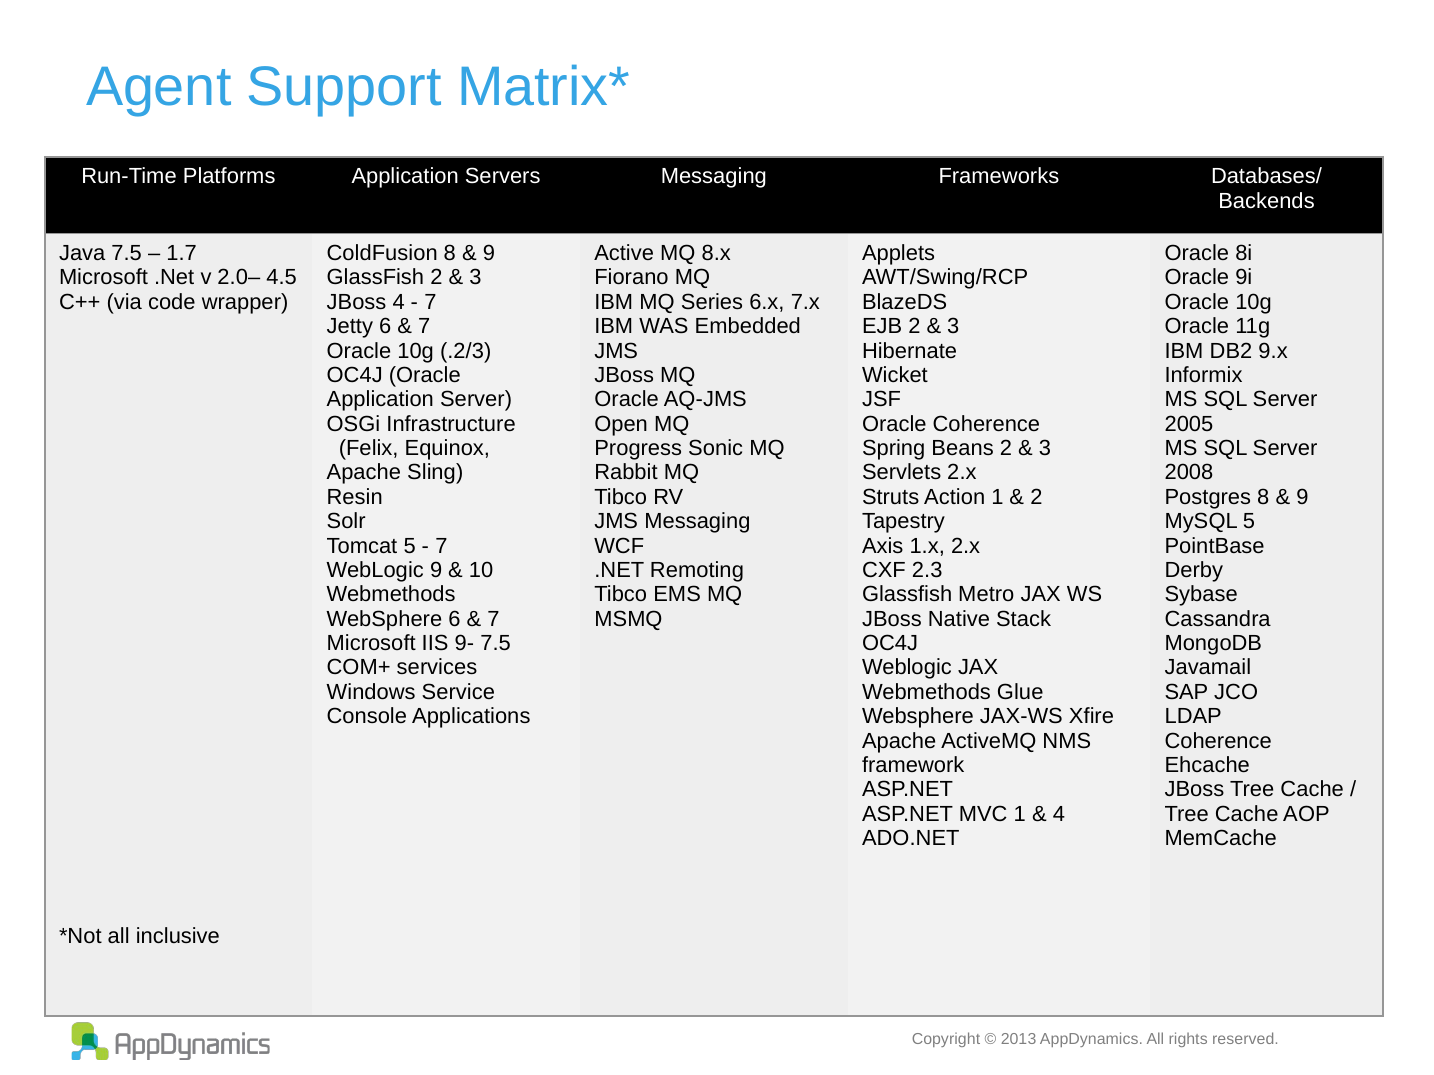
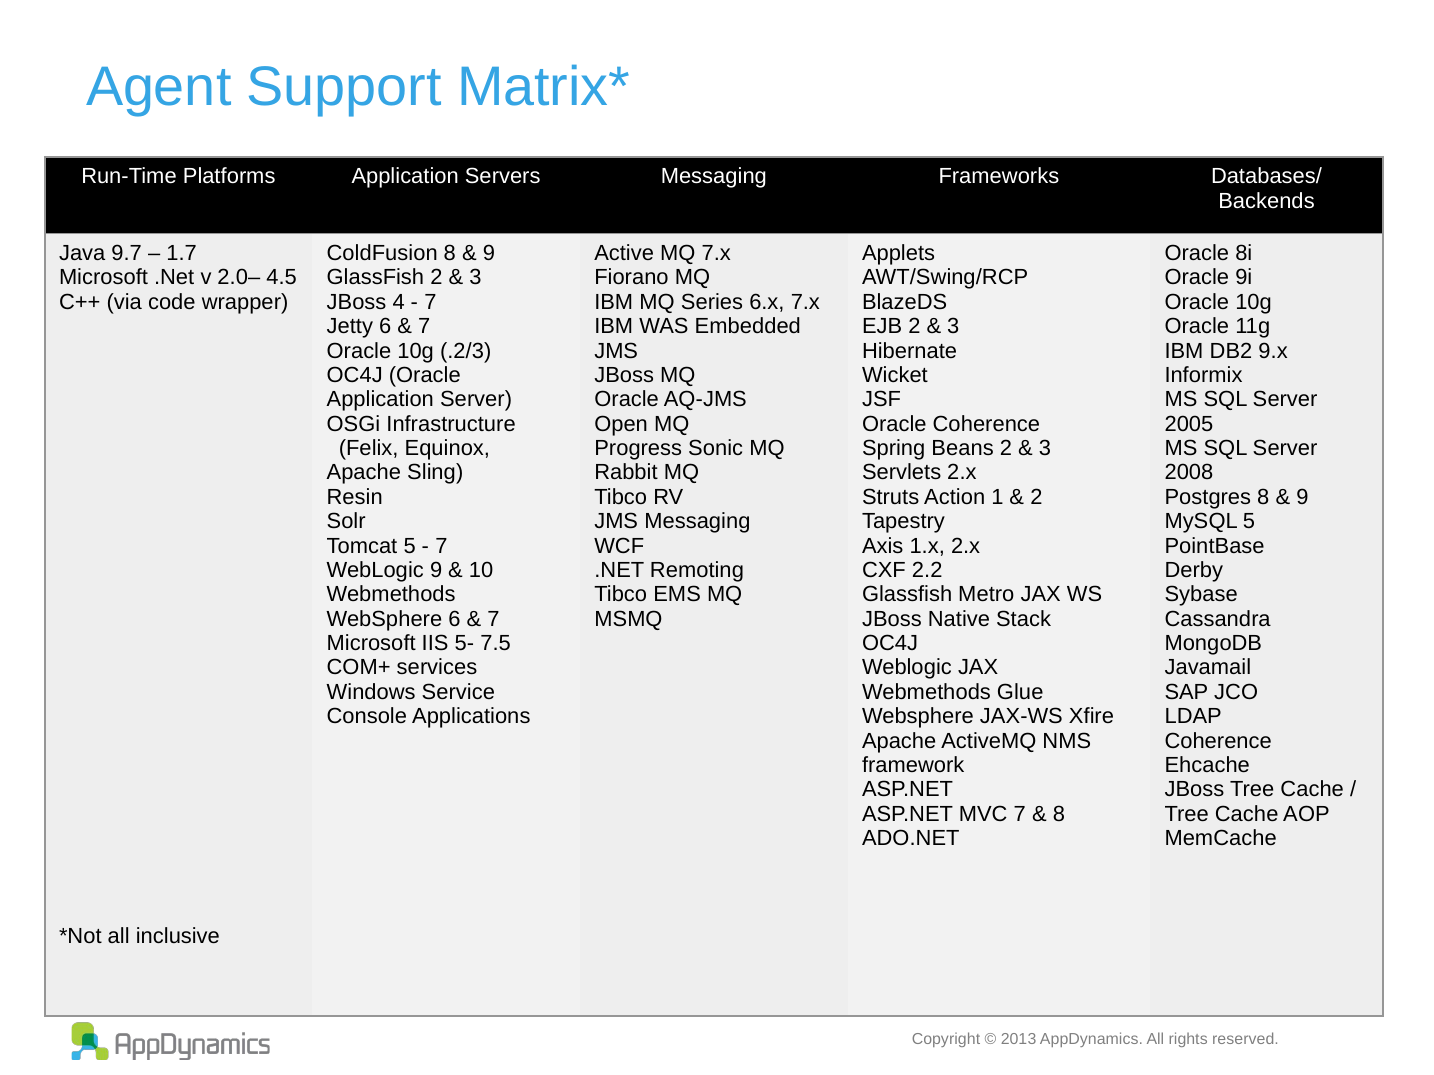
Java 7.5: 7.5 -> 9.7
MQ 8.x: 8.x -> 7.x
2.3: 2.3 -> 2.2
9-: 9- -> 5-
MVC 1: 1 -> 7
4 at (1059, 814): 4 -> 8
